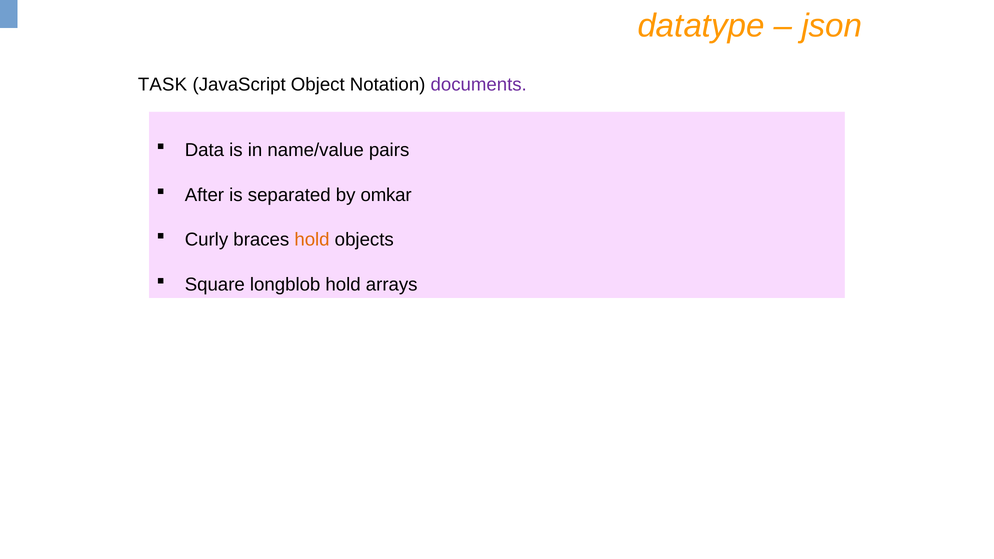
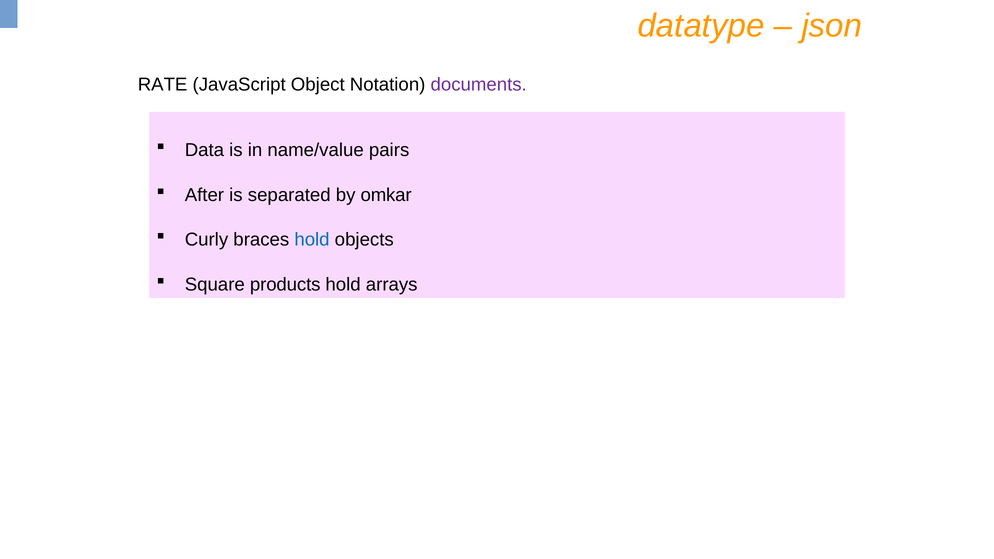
TASK: TASK -> RATE
hold at (312, 240) colour: orange -> blue
longblob: longblob -> products
